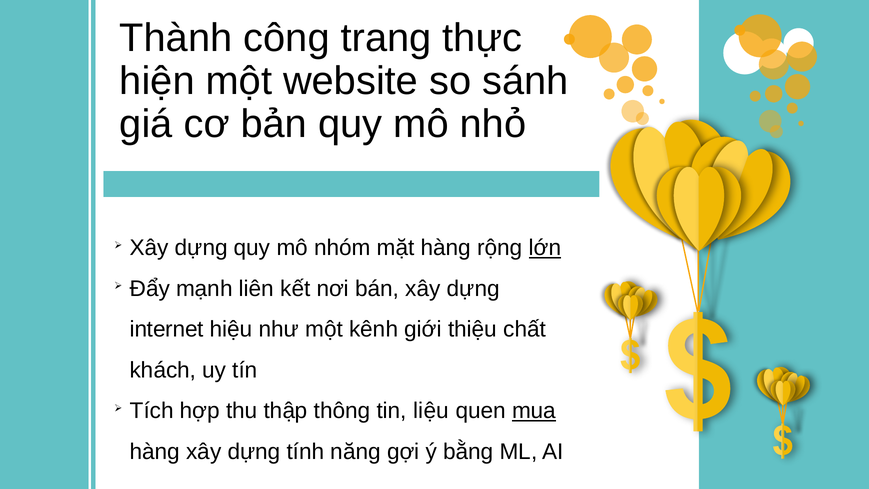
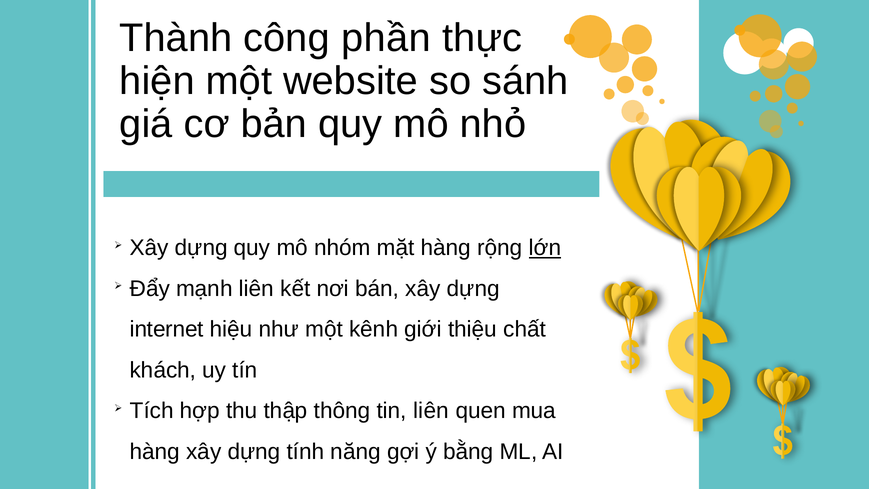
trang: trang -> phần
tin liệu: liệu -> liên
mua underline: present -> none
